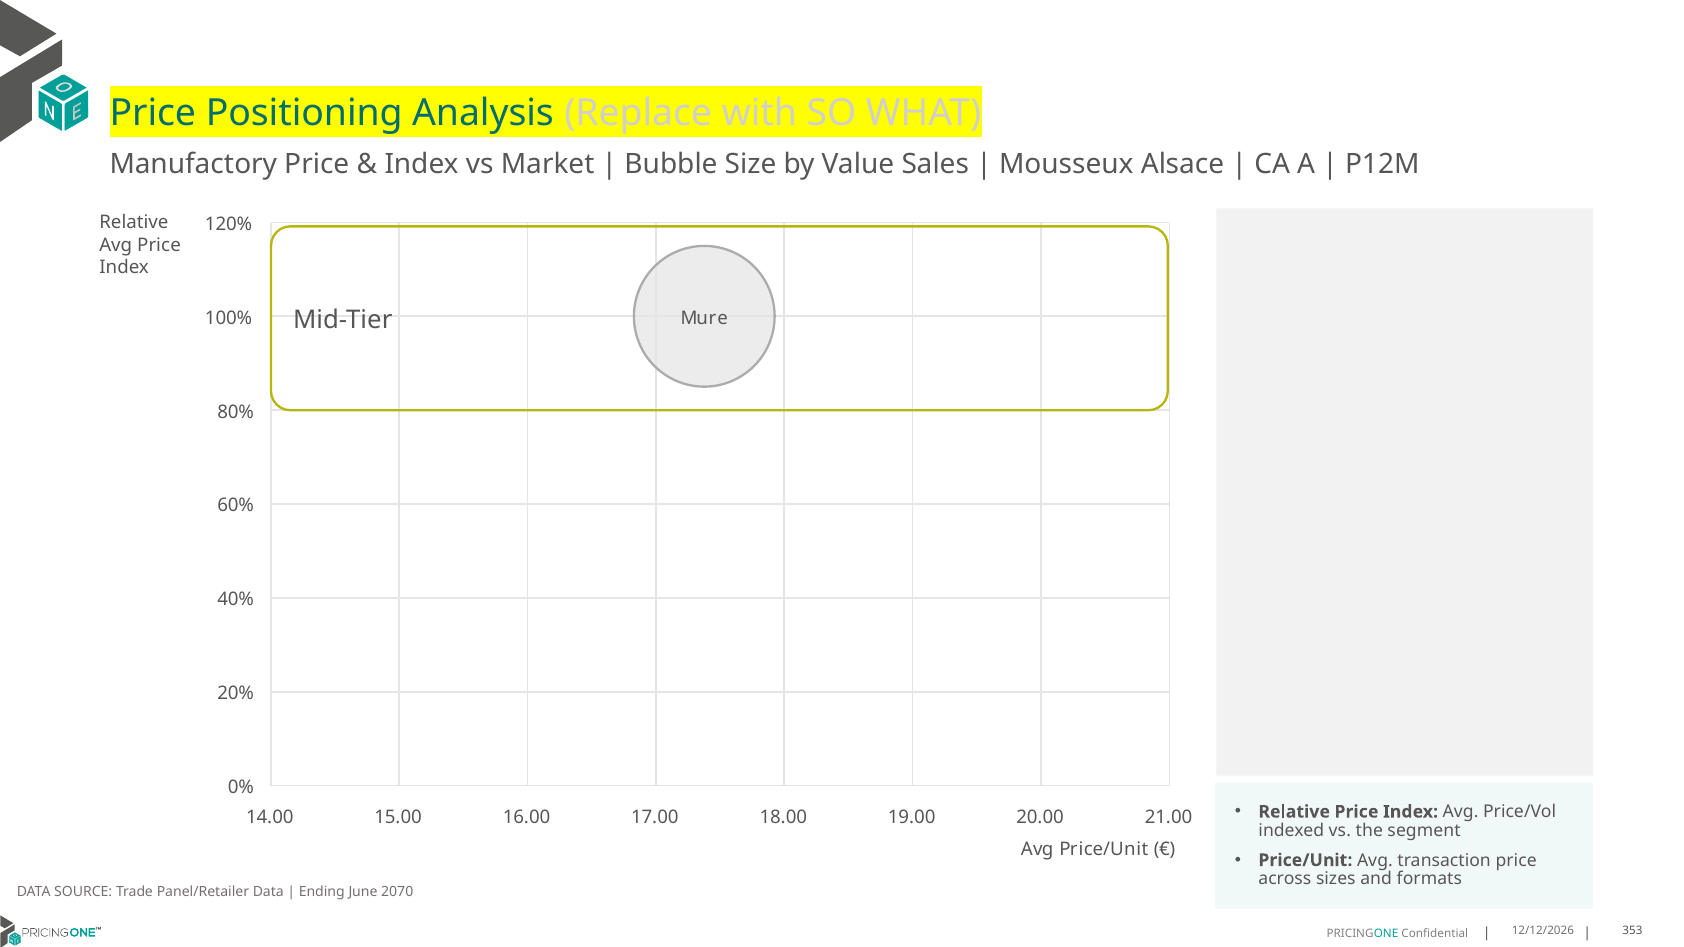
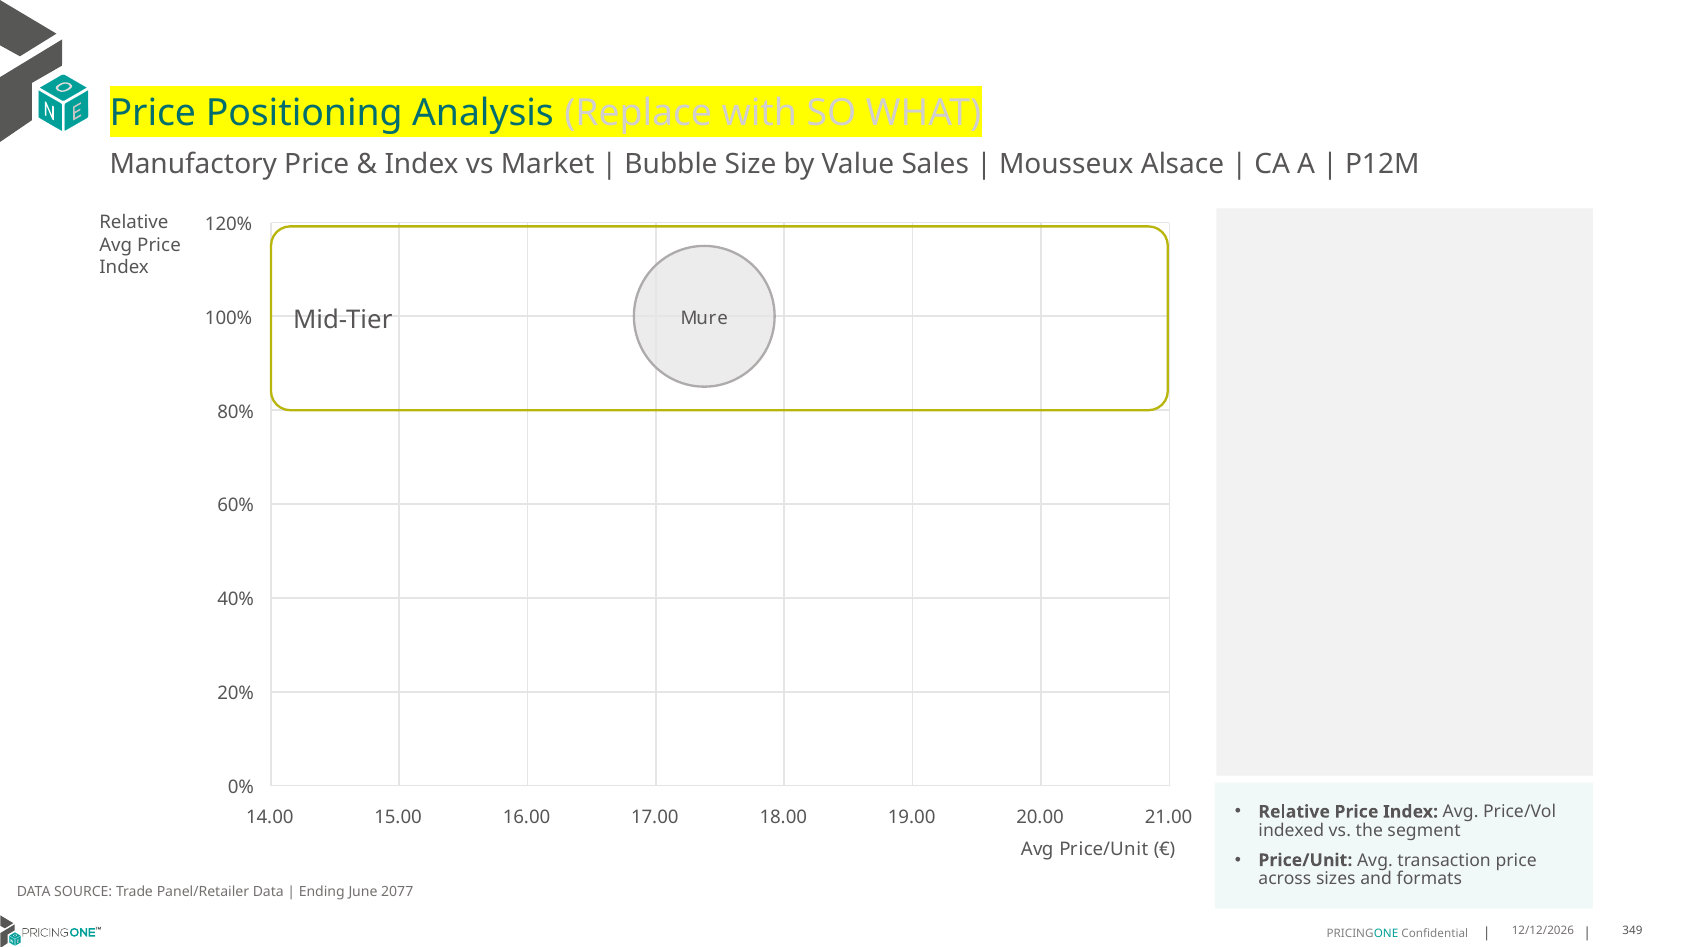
2070: 2070 -> 2077
353: 353 -> 349
